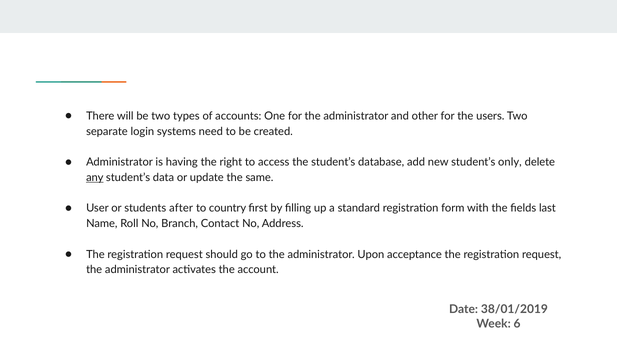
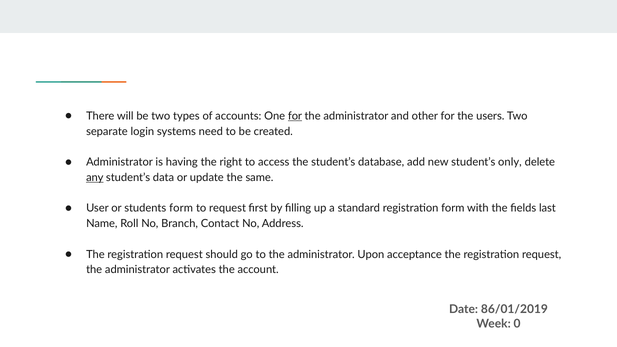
for at (295, 116) underline: none -> present
students after: after -> form
to country: country -> request
38/01/2019: 38/01/2019 -> 86/01/2019
6: 6 -> 0
